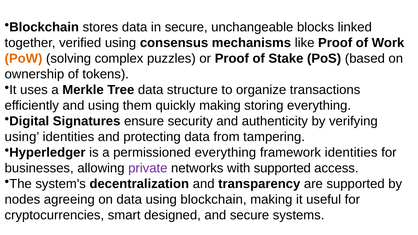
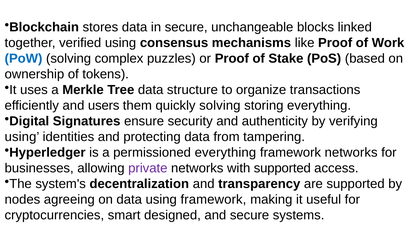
PoW colour: orange -> blue
and using: using -> users
quickly making: making -> solving
framework identities: identities -> networks
using blockchain: blockchain -> framework
